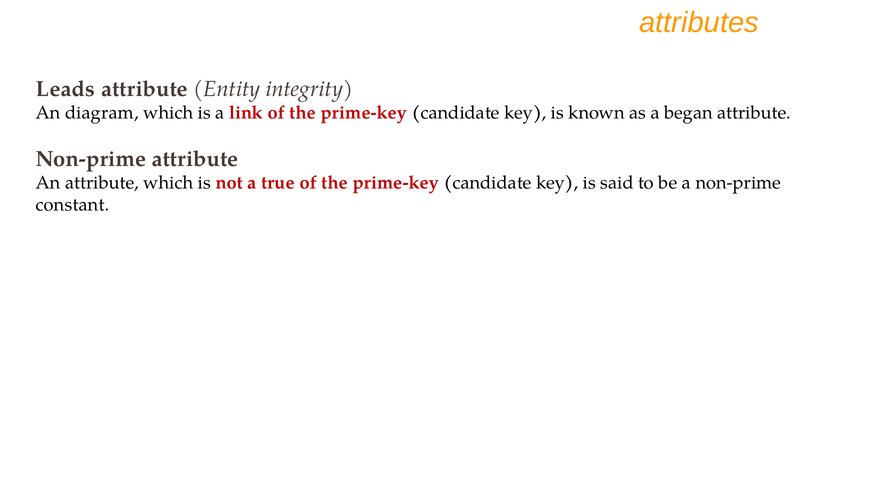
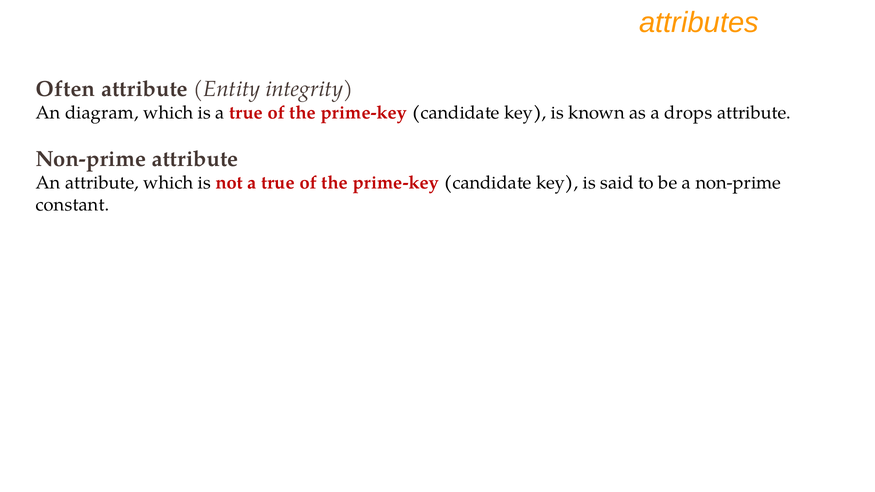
Leads: Leads -> Often
is a link: link -> true
began: began -> drops
